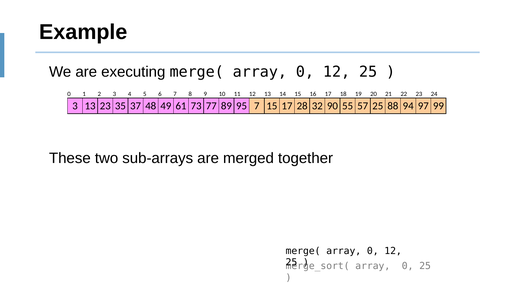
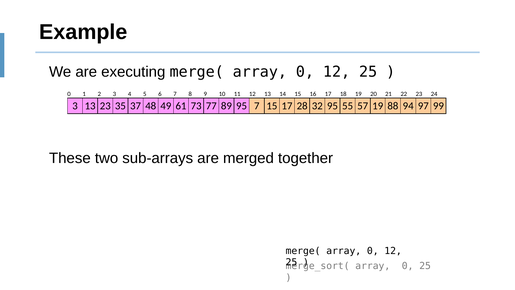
32 90: 90 -> 95
57 25: 25 -> 19
